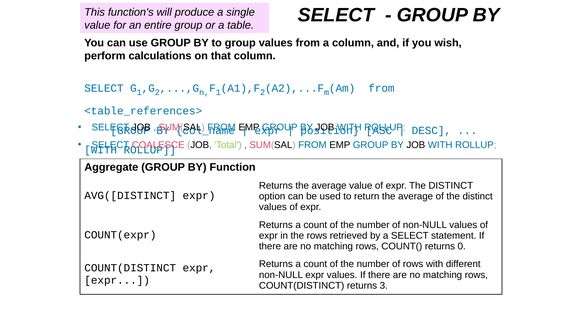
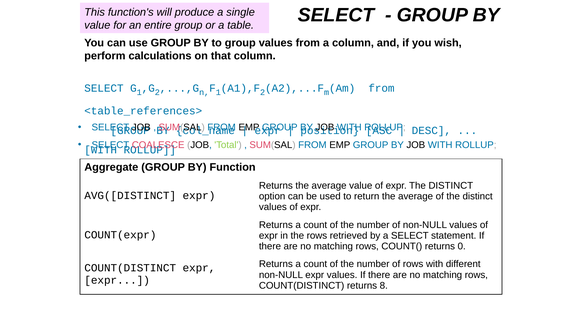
3: 3 -> 8
